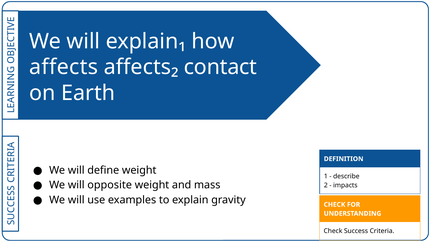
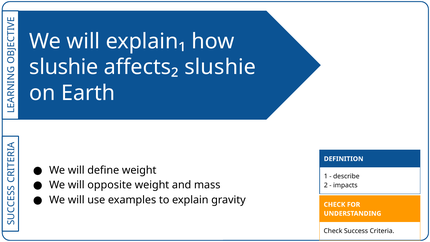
affects at (64, 67): affects -> slushie
affects₂ contact: contact -> slushie
